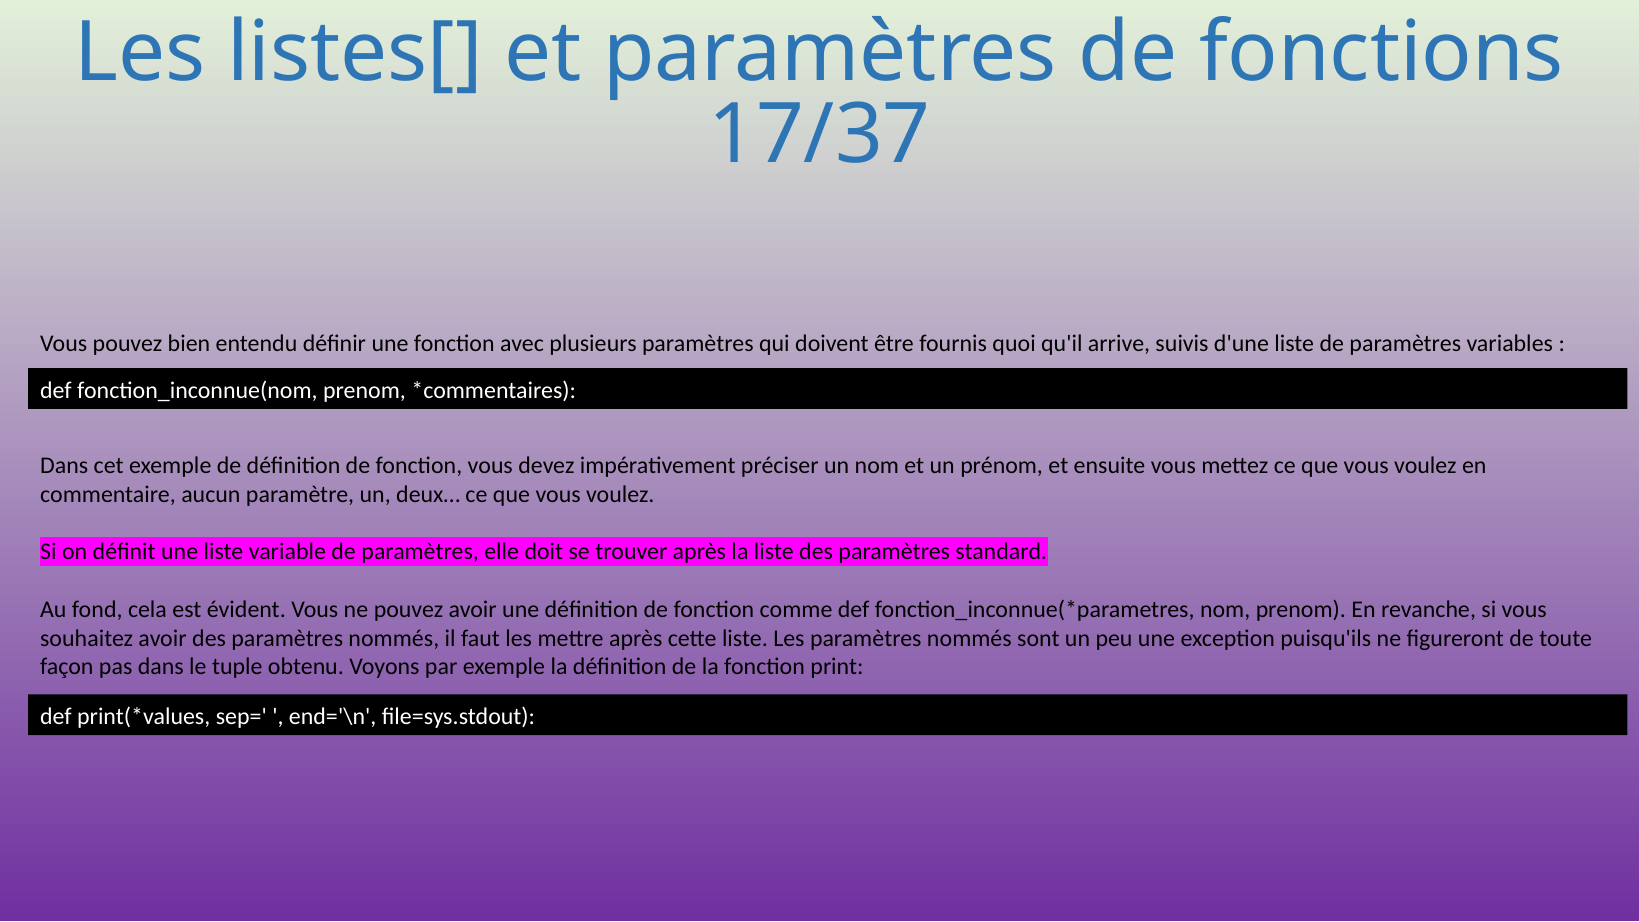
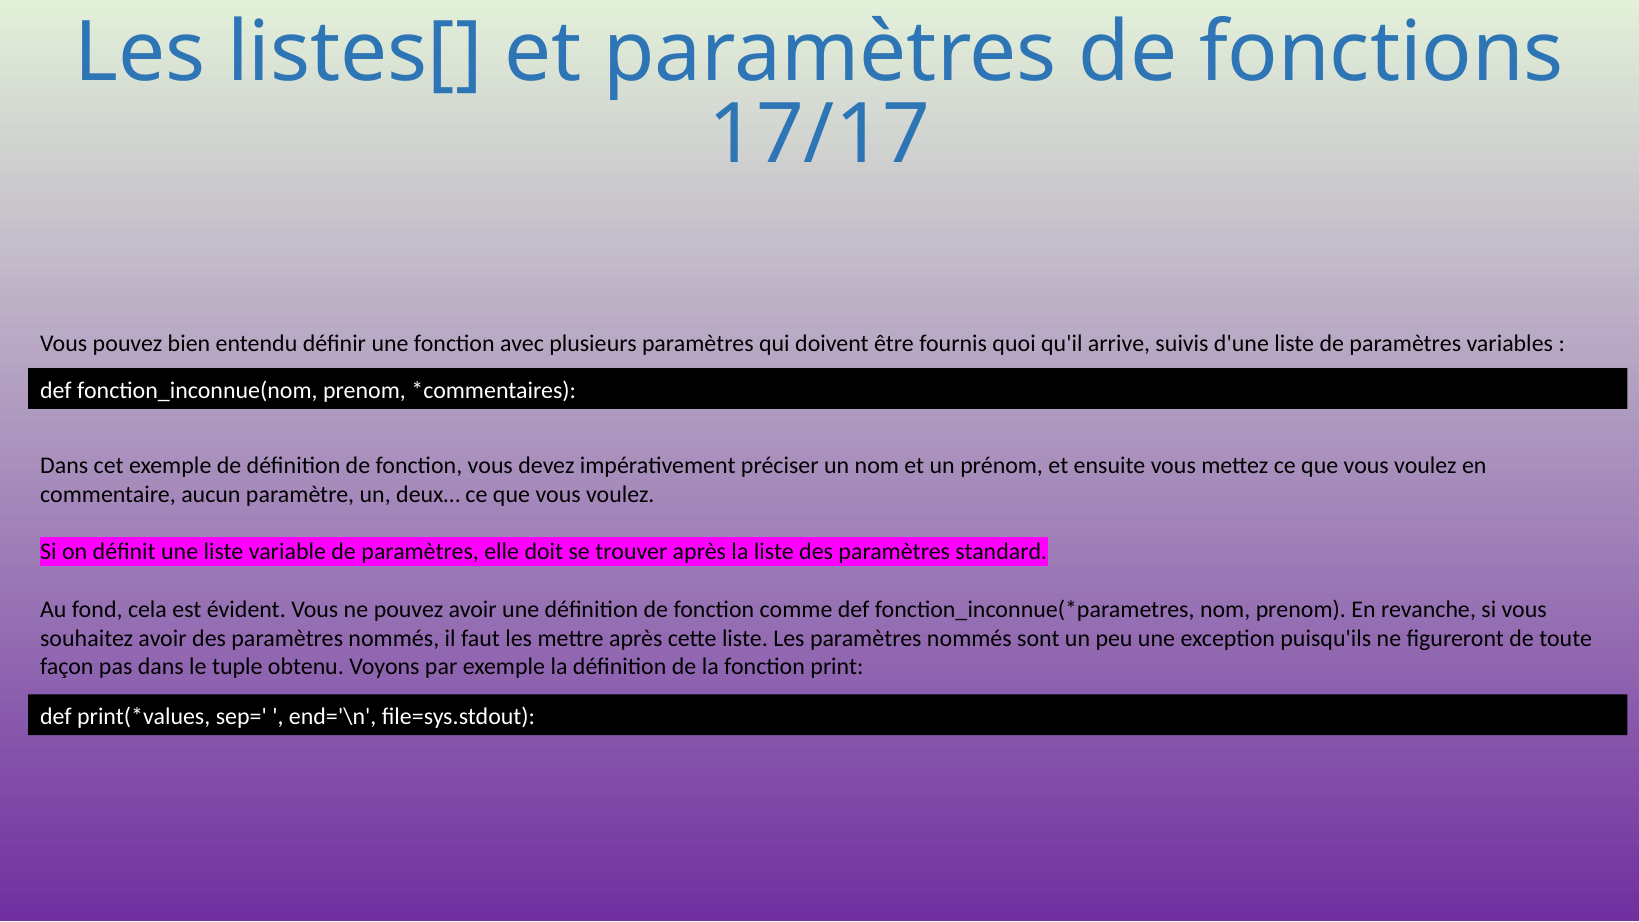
17/37: 17/37 -> 17/17
